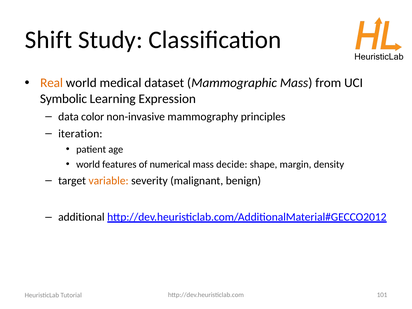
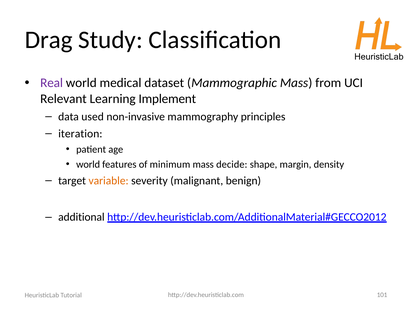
Shift: Shift -> Drag
Real colour: orange -> purple
Symbolic: Symbolic -> Relevant
Expression: Expression -> Implement
color: color -> used
numerical: numerical -> minimum
